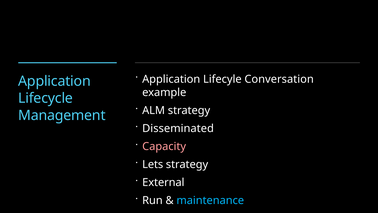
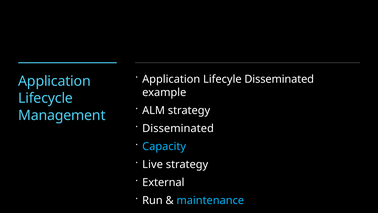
Lifecyle Conversation: Conversation -> Disseminated
Capacity colour: pink -> light blue
Lets: Lets -> Live
